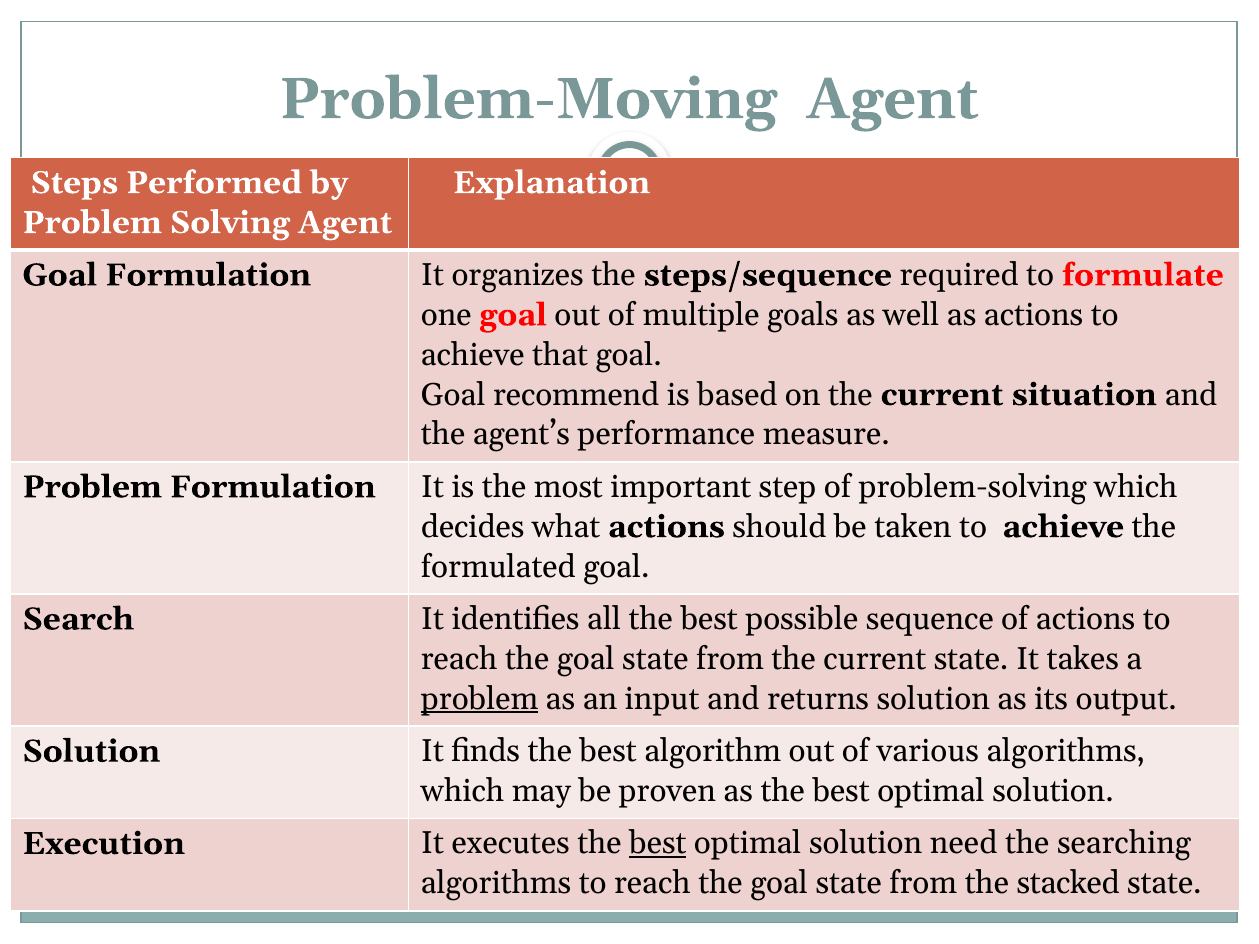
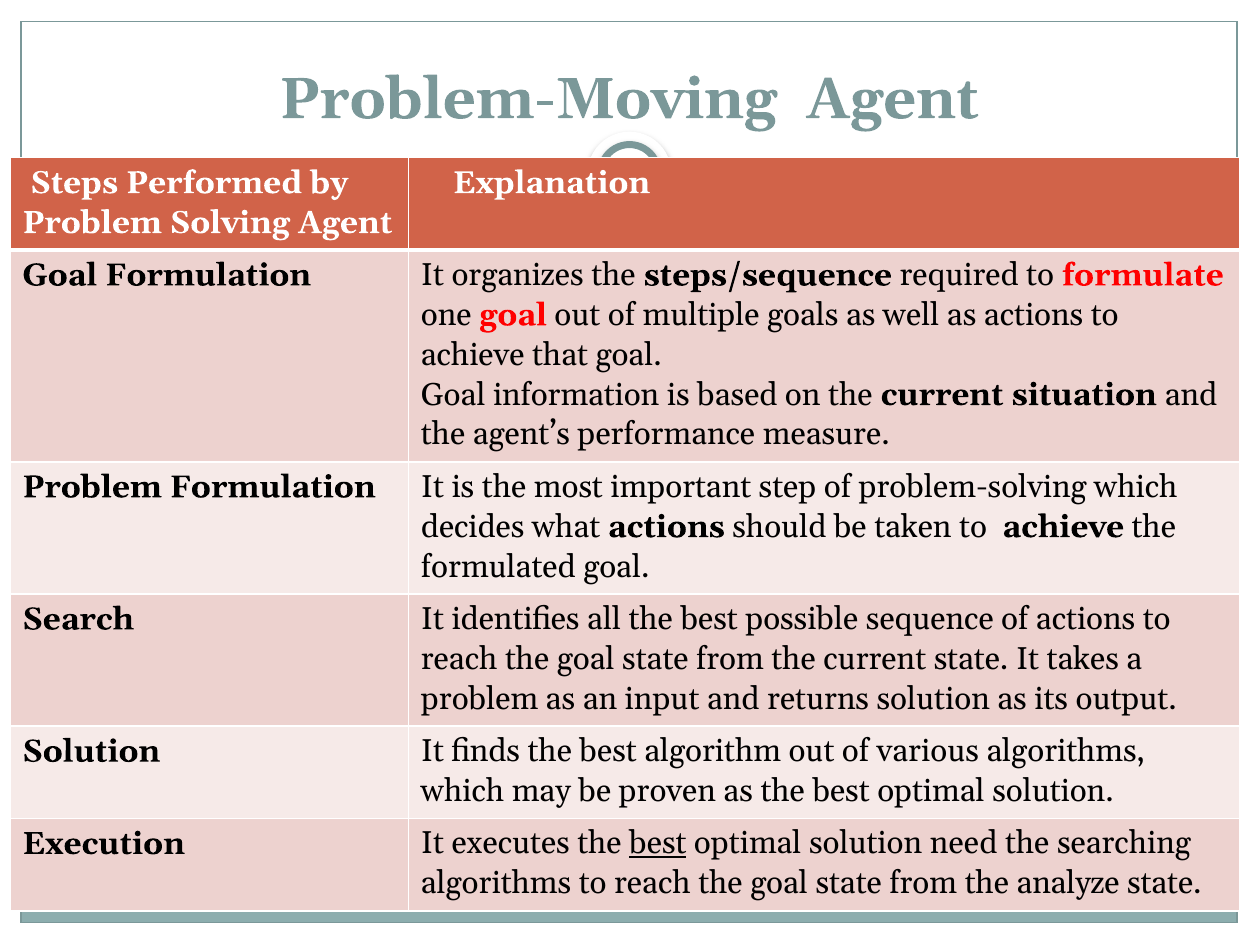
recommend: recommend -> information
problem at (480, 699) underline: present -> none
stacked: stacked -> analyze
